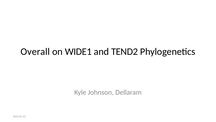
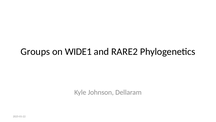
Overall: Overall -> Groups
TEND2: TEND2 -> RARE2
